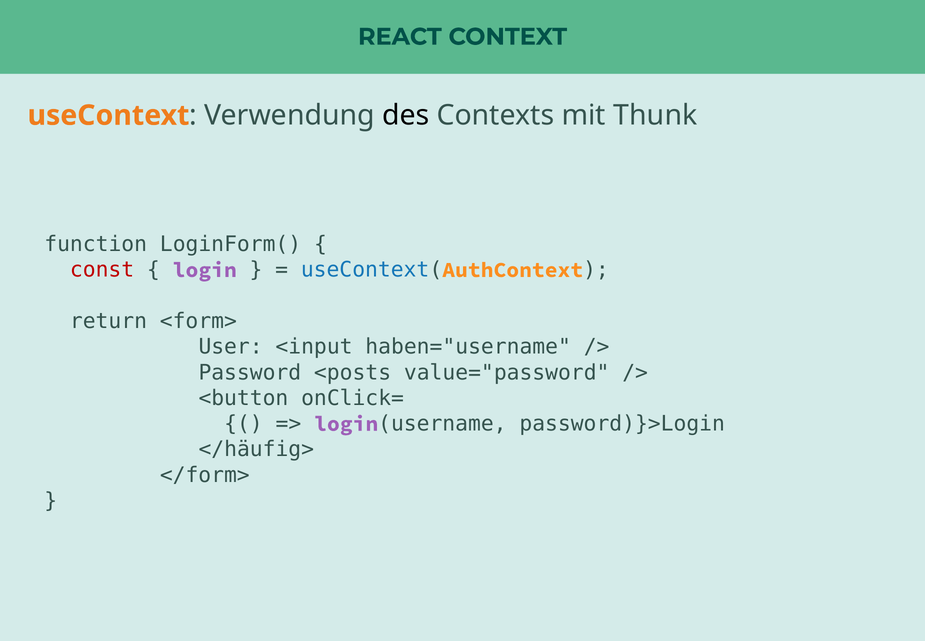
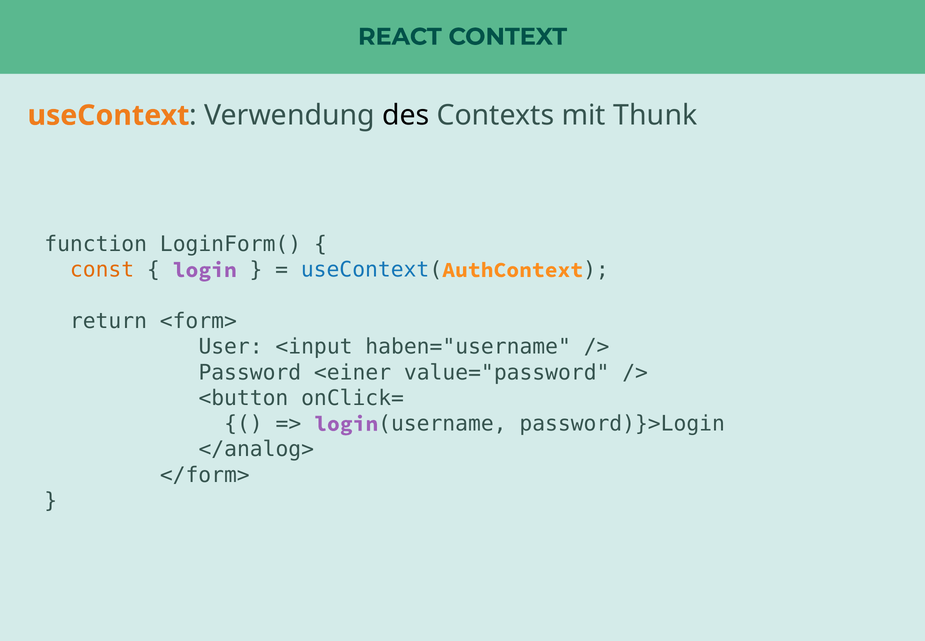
const colour: red -> orange
<posts: <posts -> <einer
</häufig>: </häufig> -> </analog>
